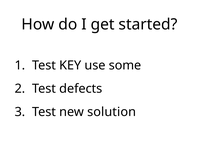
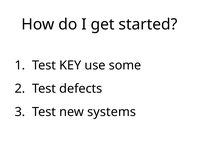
solution: solution -> systems
